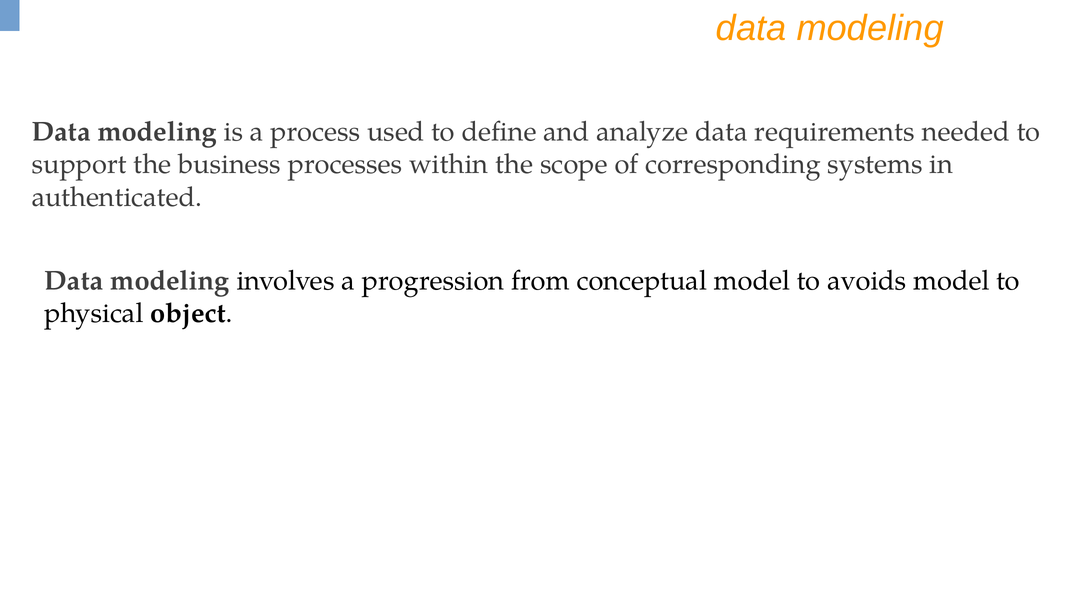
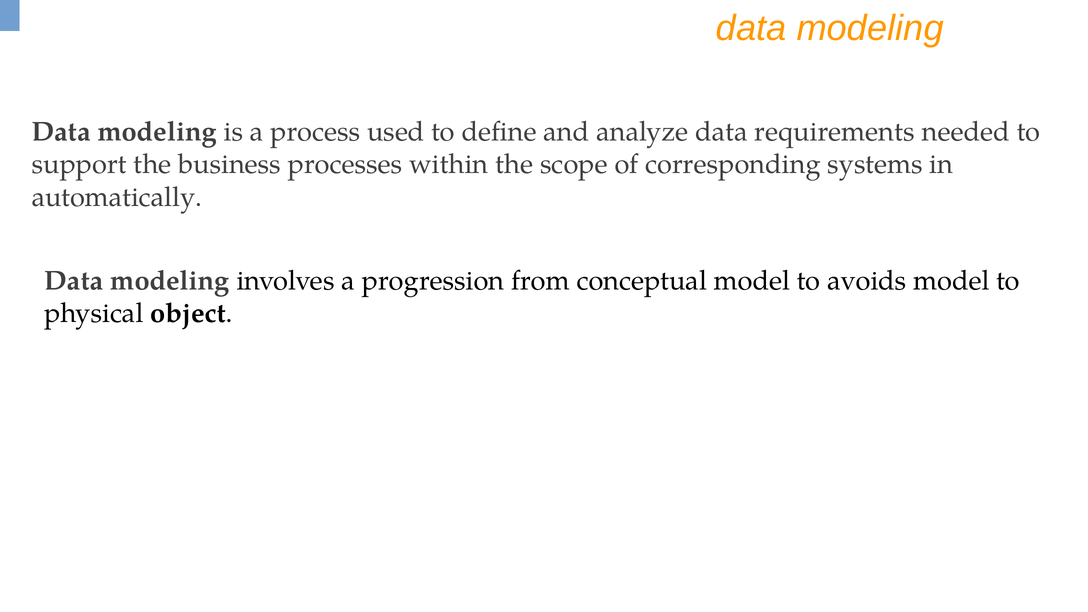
authenticated: authenticated -> automatically
